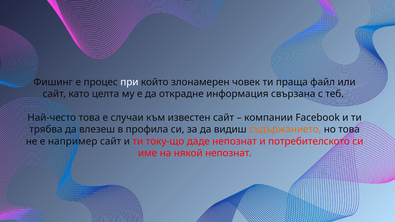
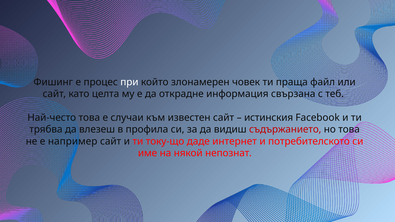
компании: компании -> истинския
съдържанието colour: orange -> red
даде непознат: непознат -> интернет
